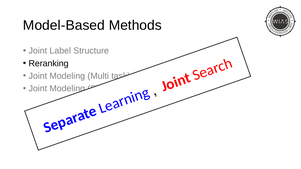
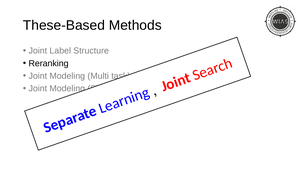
Model-Based: Model-Based -> These-Based
